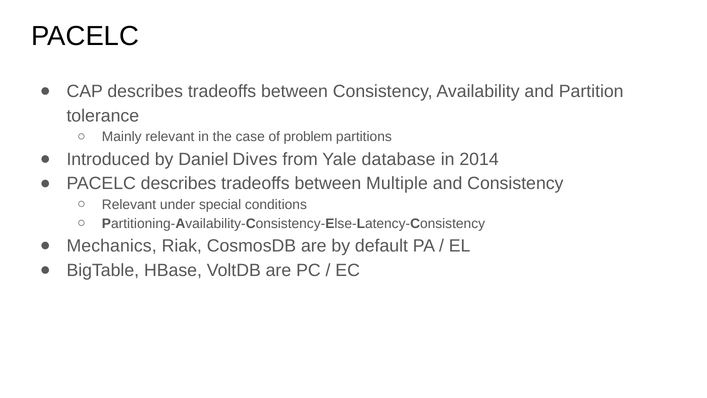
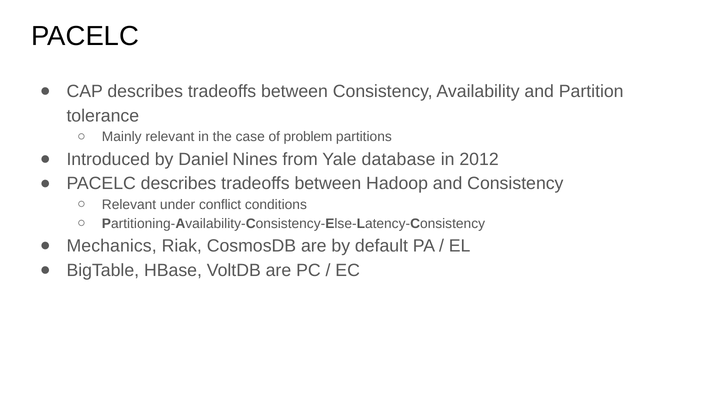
Dives: Dives -> Nines
2014: 2014 -> 2012
Multiple: Multiple -> Hadoop
special: special -> conflict
